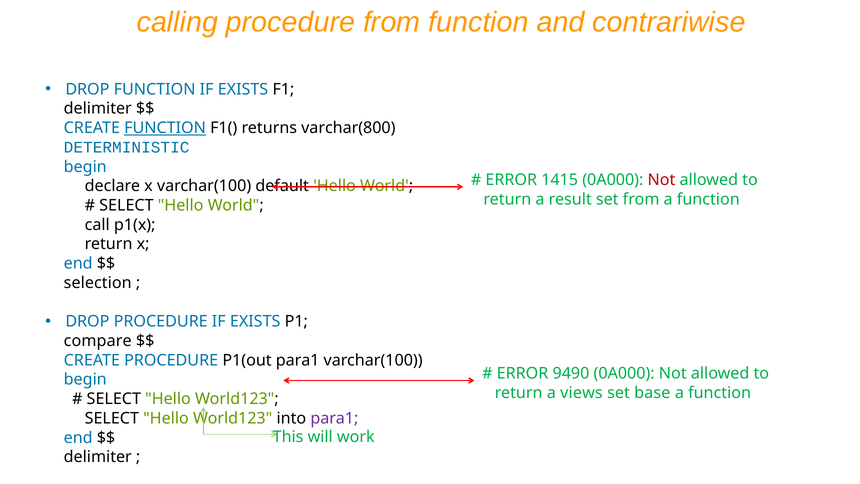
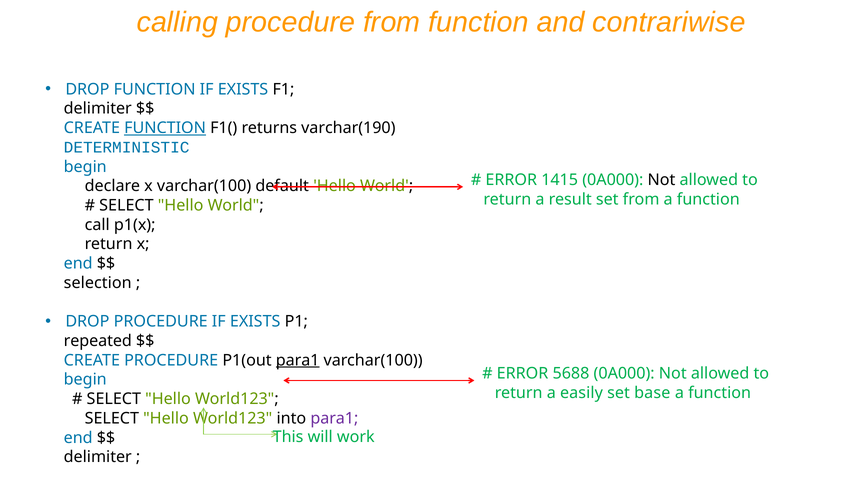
varchar(800: varchar(800 -> varchar(190
Not at (661, 180) colour: red -> black
compare: compare -> repeated
para1 at (298, 360) underline: none -> present
9490: 9490 -> 5688
views: views -> easily
